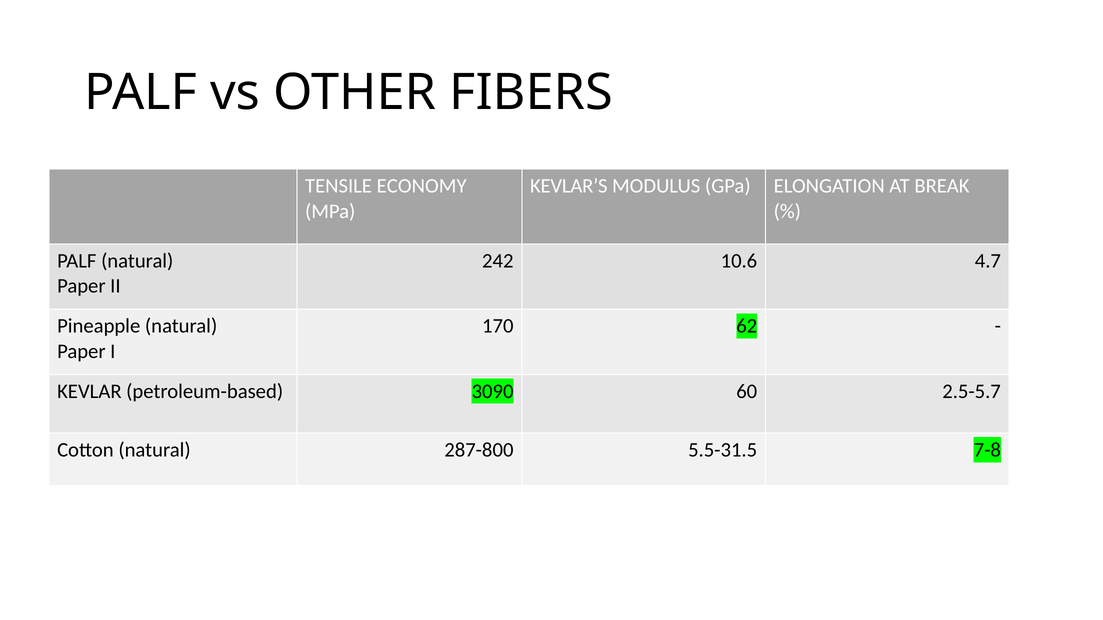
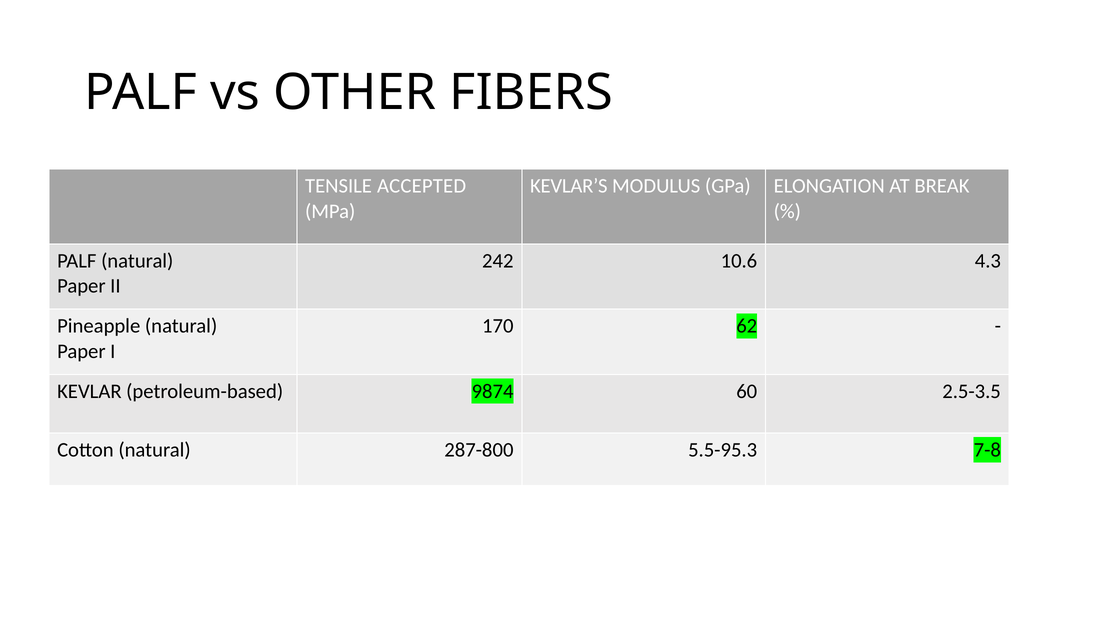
ECONOMY: ECONOMY -> ACCEPTED
4.7: 4.7 -> 4.3
3090: 3090 -> 9874
2.5-5.7: 2.5-5.7 -> 2.5-3.5
5.5-31.5: 5.5-31.5 -> 5.5-95.3
